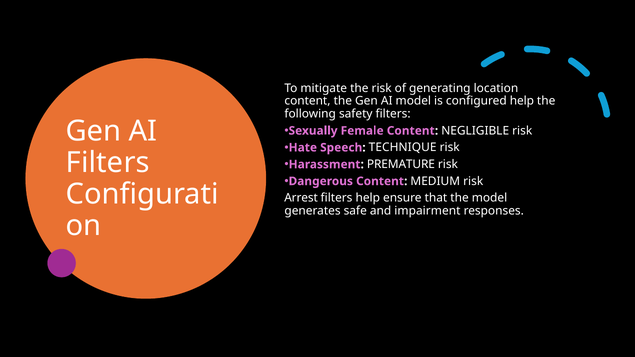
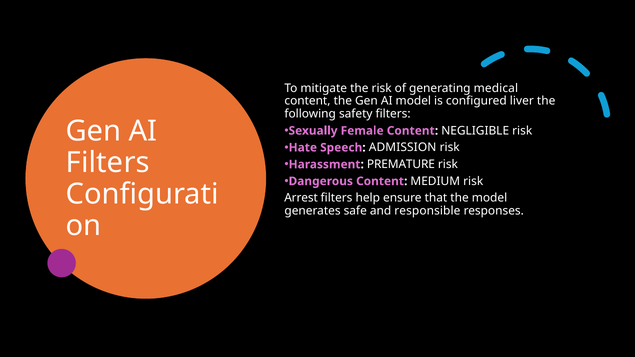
location: location -> medical
configured help: help -> liver
TECHNIQUE: TECHNIQUE -> ADMISSION
impairment: impairment -> responsible
